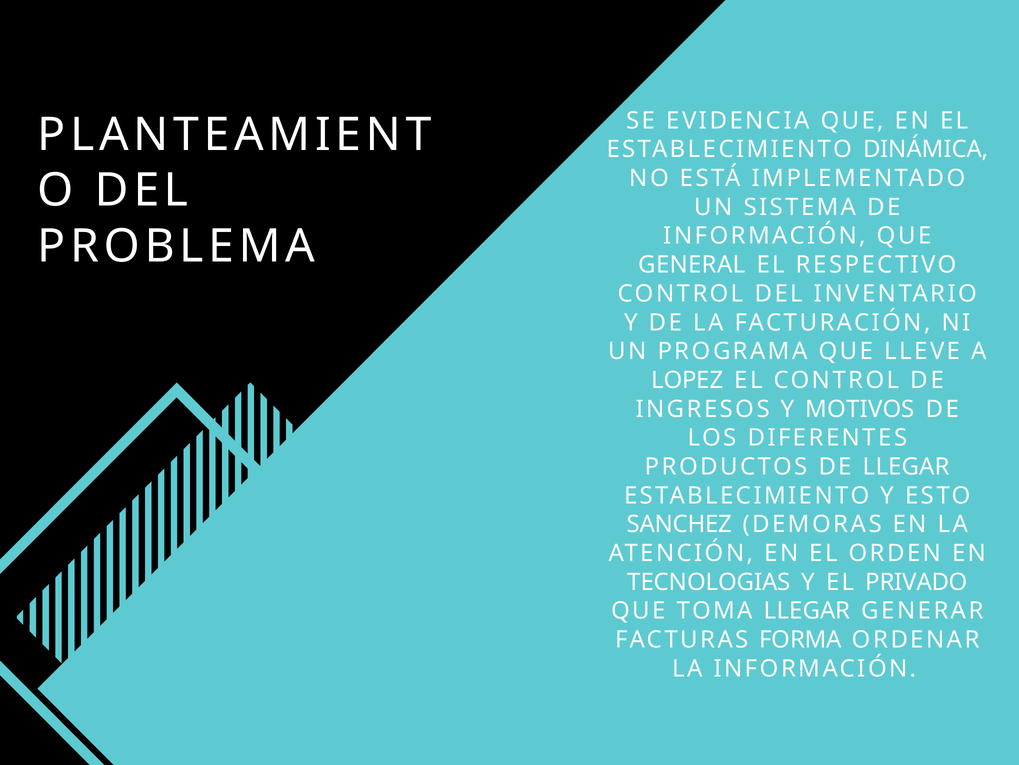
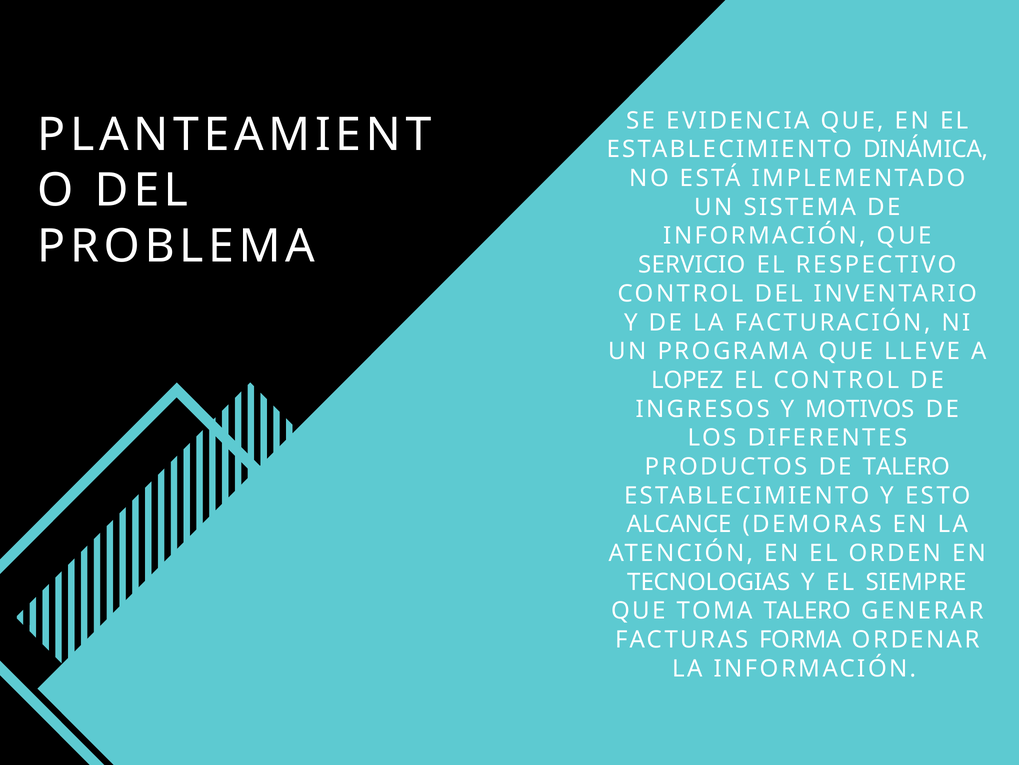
GENERAL: GENERAL -> SERVICIO
DE LLEGAR: LLEGAR -> TALERO
SANCHEZ: SANCHEZ -> ALCANCE
PRIVADO: PRIVADO -> SIEMPRE
TOMA LLEGAR: LLEGAR -> TALERO
